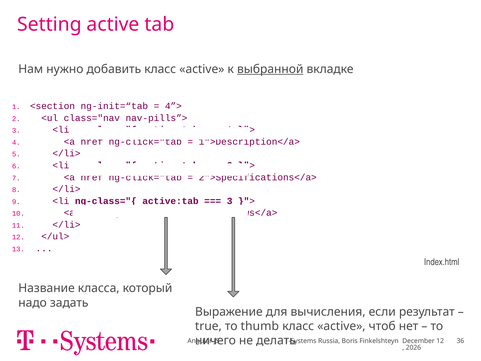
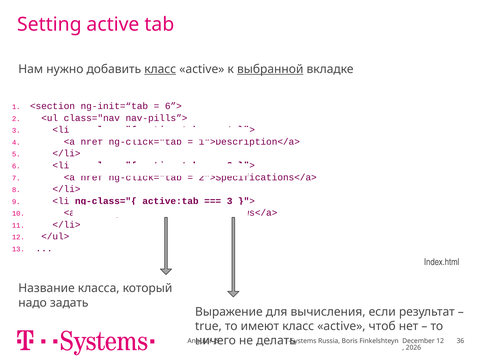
класс at (160, 69) underline: none -> present
4”>: 4”> -> 6”>
thumb: thumb -> имеют
